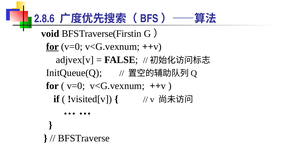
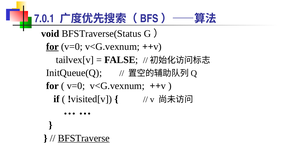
2.8.6: 2.8.6 -> 7.0.1
BFSTraverse(Firstin: BFSTraverse(Firstin -> BFSTraverse(Status
adjvex[v: adjvex[v -> tailvex[v
BFSTraverse underline: none -> present
